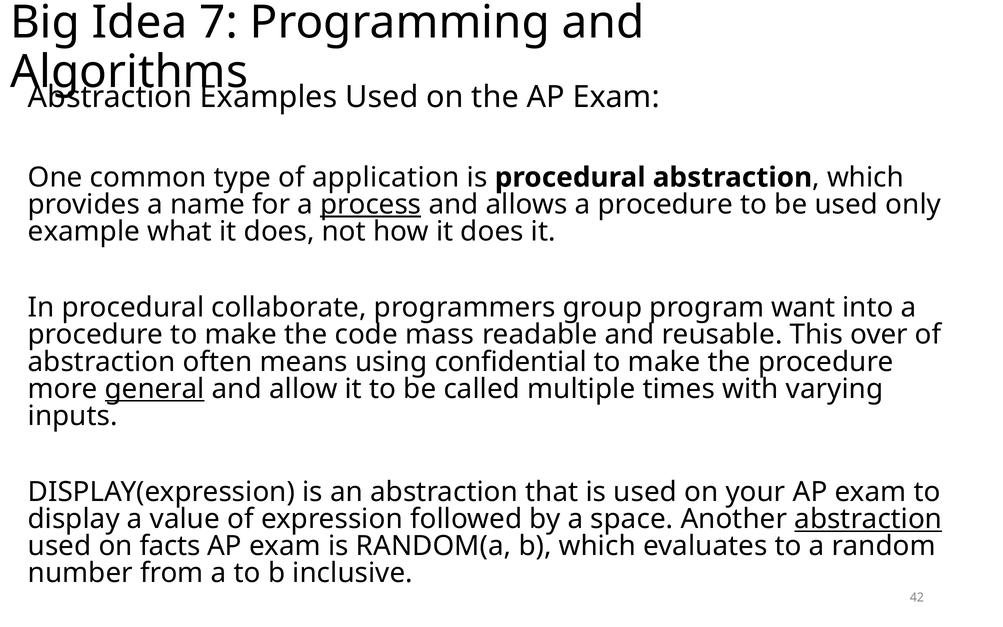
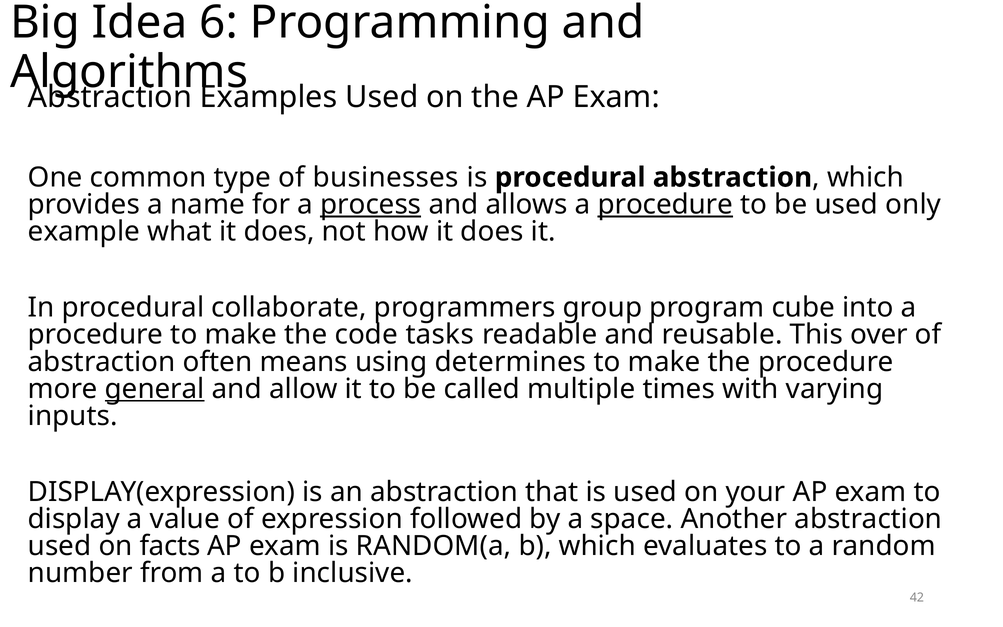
7: 7 -> 6
application: application -> businesses
procedure at (665, 205) underline: none -> present
want: want -> cube
mass: mass -> tasks
confidential: confidential -> determines
abstraction at (868, 519) underline: present -> none
